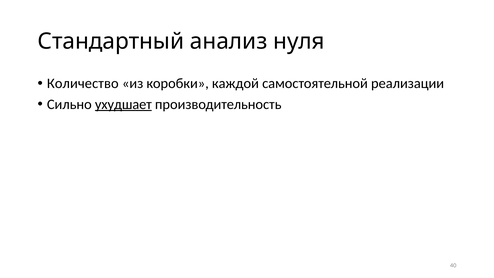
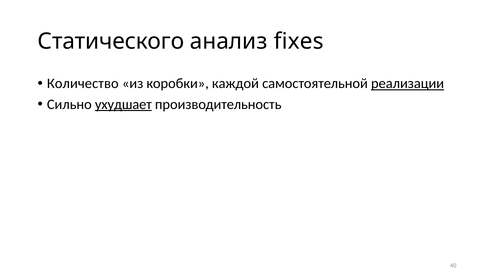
Стандартный: Стандартный -> Статического
нуля: нуля -> fixes
реализации underline: none -> present
